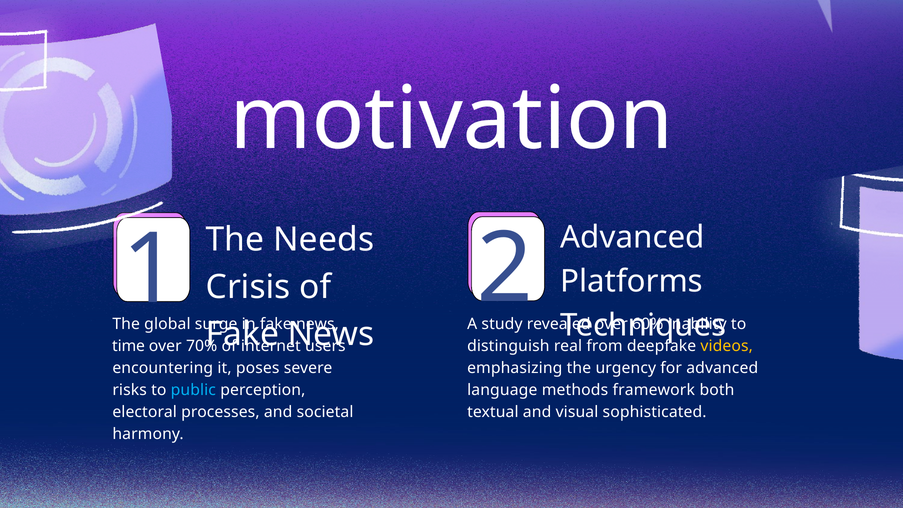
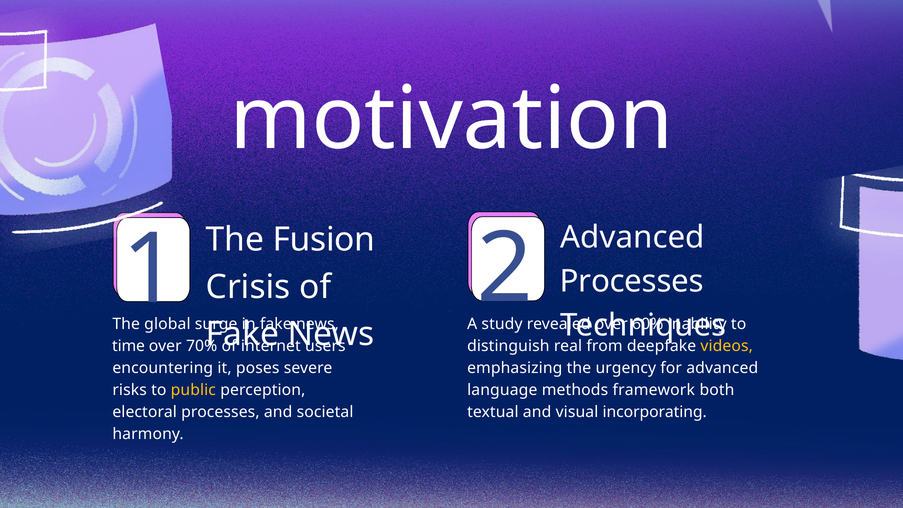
Needs: Needs -> Fusion
Platforms at (632, 281): Platforms -> Processes
public colour: light blue -> yellow
sophisticated: sophisticated -> incorporating
